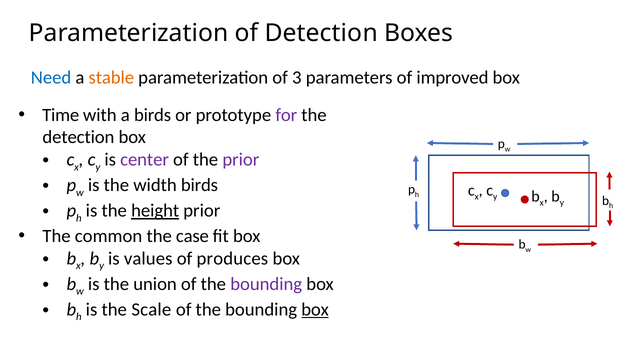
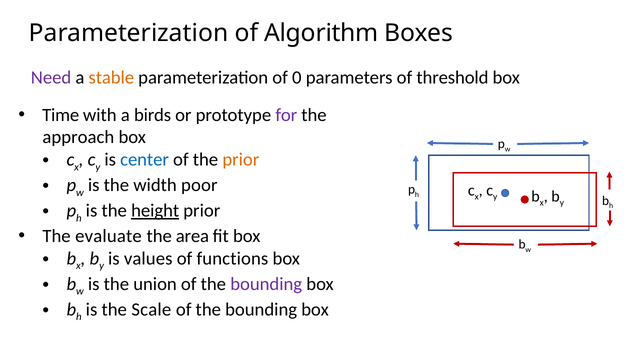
of Detection: Detection -> Algorithm
Need colour: blue -> purple
3: 3 -> 0
improved: improved -> threshold
detection at (78, 138): detection -> approach
center colour: purple -> blue
prior at (241, 160) colour: purple -> orange
width birds: birds -> poor
common: common -> evaluate
case: case -> area
produces: produces -> functions
box at (315, 310) underline: present -> none
